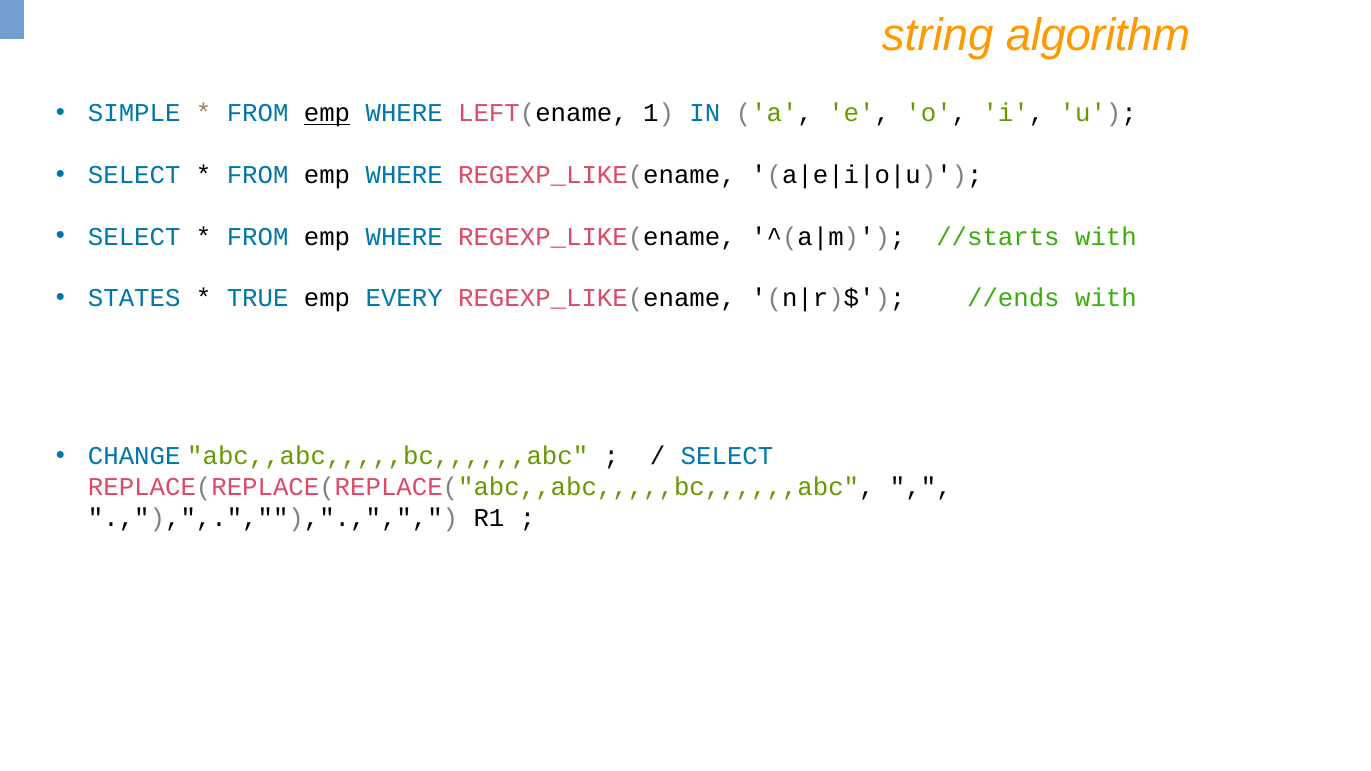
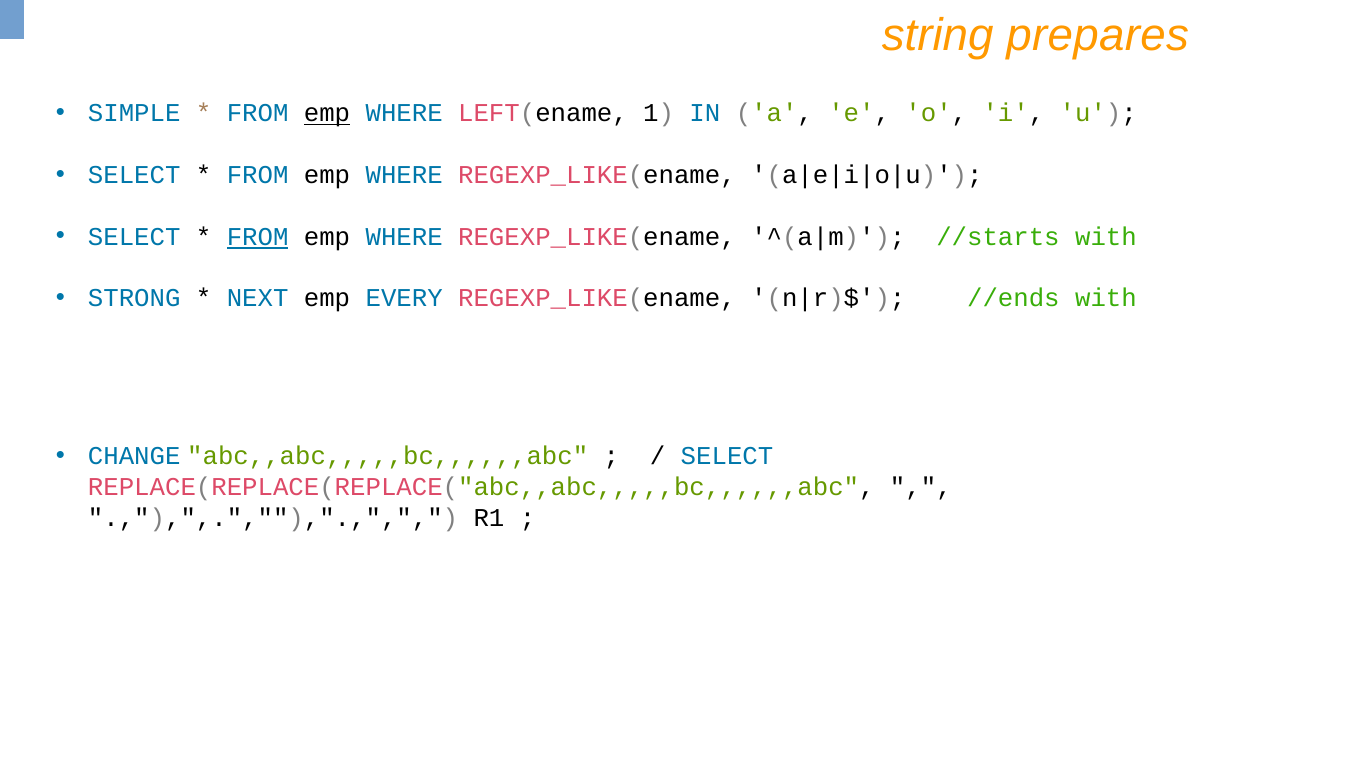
algorithm: algorithm -> prepares
FROM at (258, 237) underline: none -> present
STATES: STATES -> STRONG
TRUE: TRUE -> NEXT
